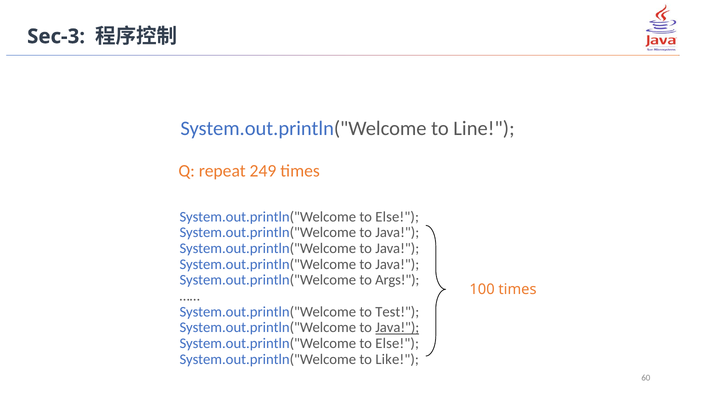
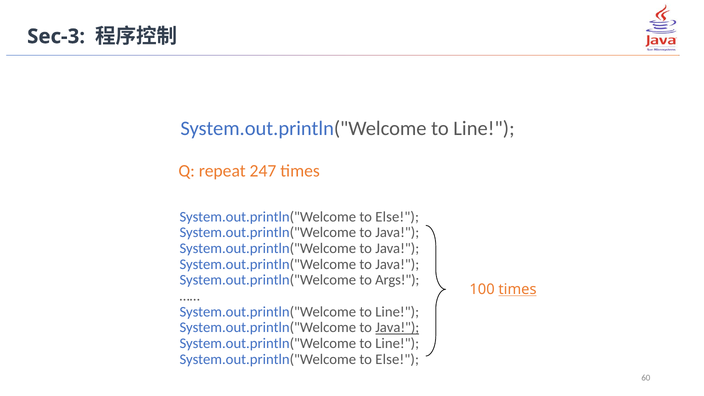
249: 249 -> 247
times at (517, 289) underline: none -> present
Test at (397, 312): Test -> Line
Else at (397, 343): Else -> Line
Like at (397, 359): Like -> Else
